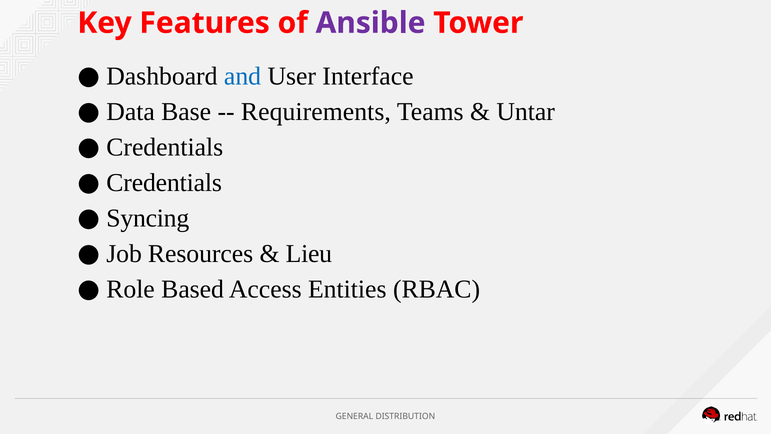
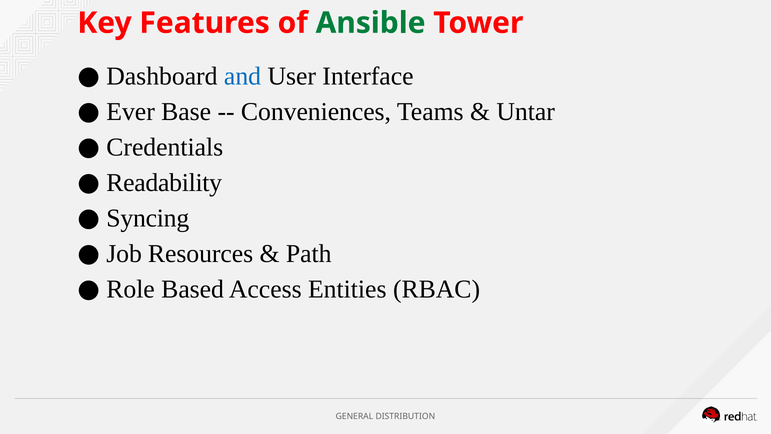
Ansible colour: purple -> green
Data: Data -> Ever
Requirements: Requirements -> Conveniences
Credentials at (164, 183): Credentials -> Readability
Lieu: Lieu -> Path
